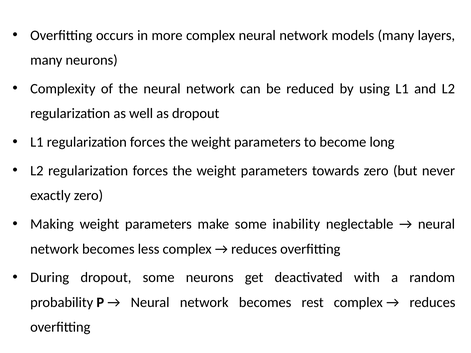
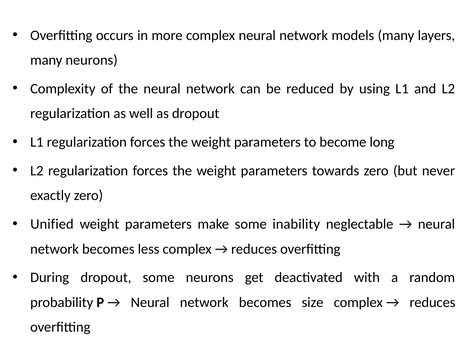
Making: Making -> Unified
rest: rest -> size
